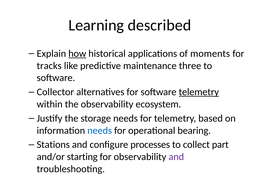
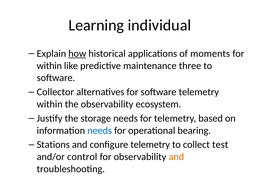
described: described -> individual
tracks at (49, 66): tracks -> within
telemetry at (199, 92) underline: present -> none
configure processes: processes -> telemetry
part: part -> test
starting: starting -> control
and at (176, 157) colour: purple -> orange
